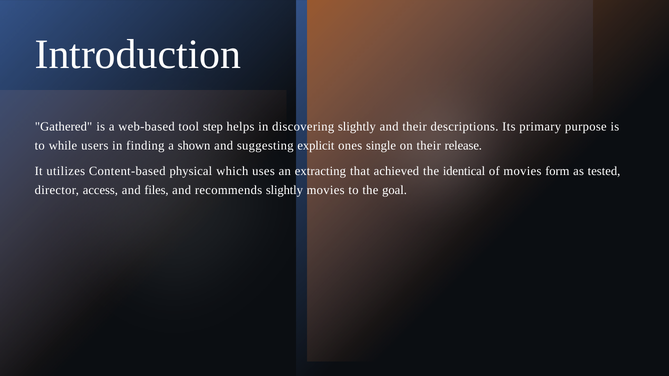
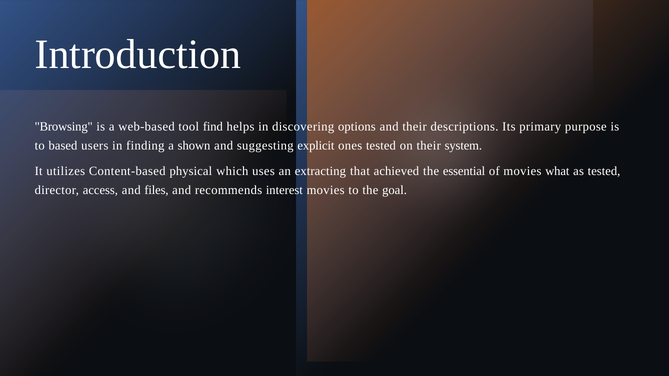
Gathered: Gathered -> Browsing
step: step -> find
discovering slightly: slightly -> options
while: while -> based
ones single: single -> tested
release: release -> system
identical: identical -> essential
form: form -> what
recommends slightly: slightly -> interest
